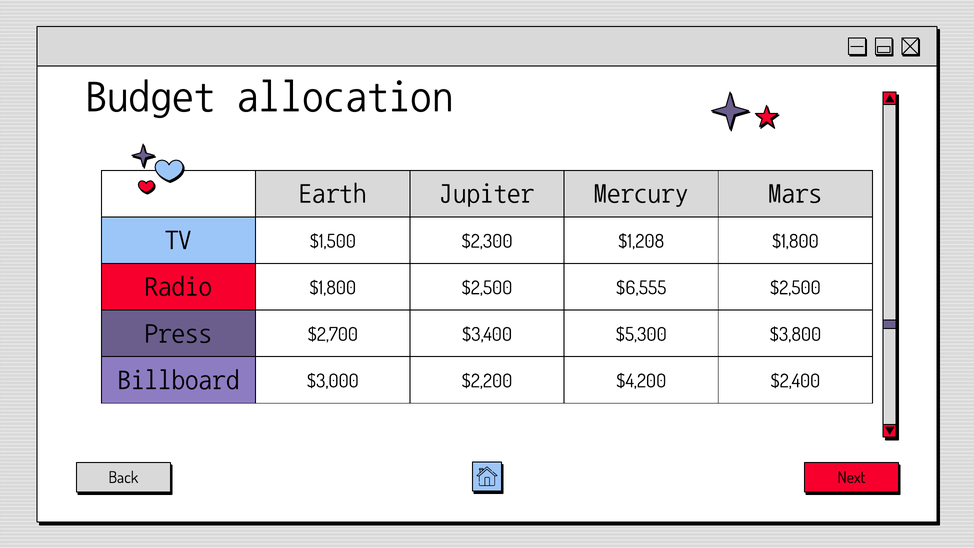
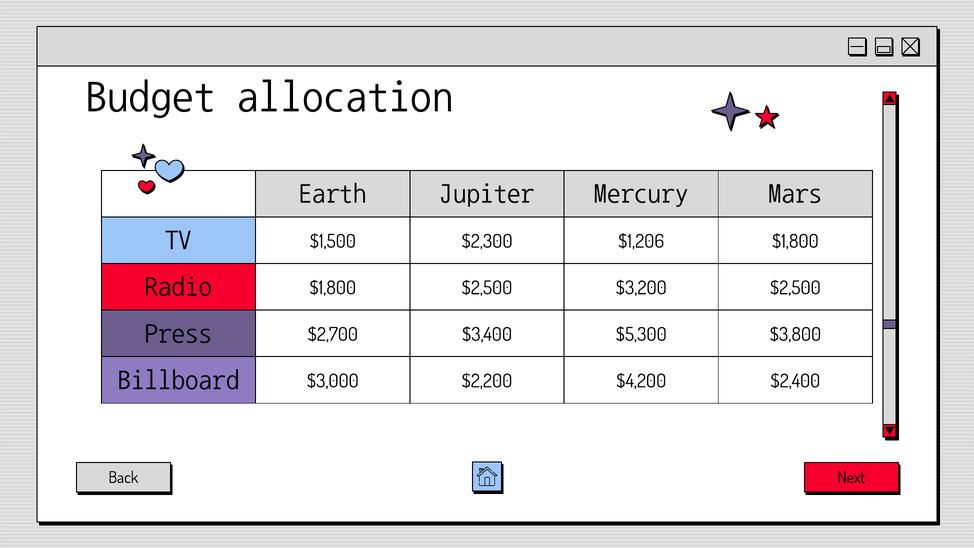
$1,208: $1,208 -> $1,206
$6,555: $6,555 -> $3,200
